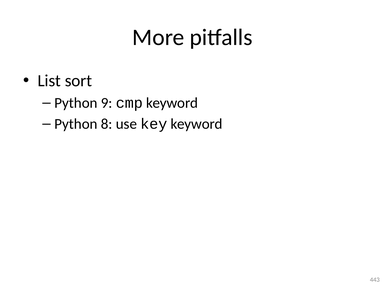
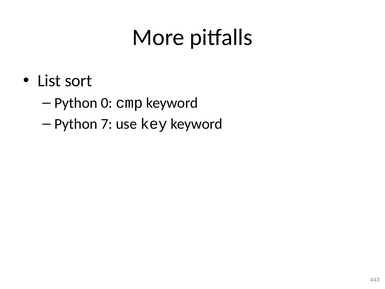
9: 9 -> 0
8: 8 -> 7
